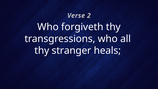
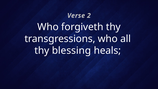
stranger: stranger -> blessing
